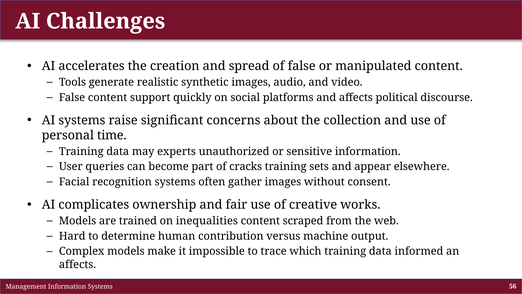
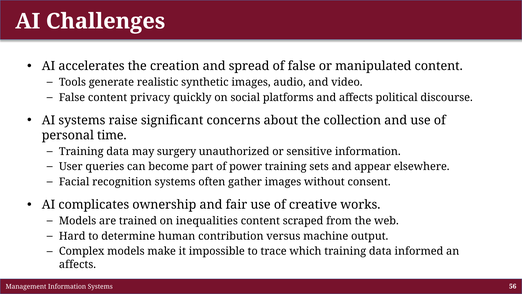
support: support -> privacy
experts: experts -> surgery
cracks: cracks -> power
